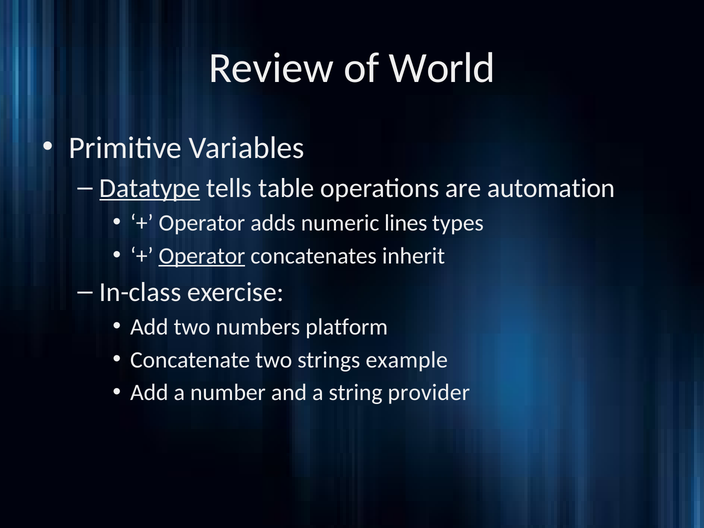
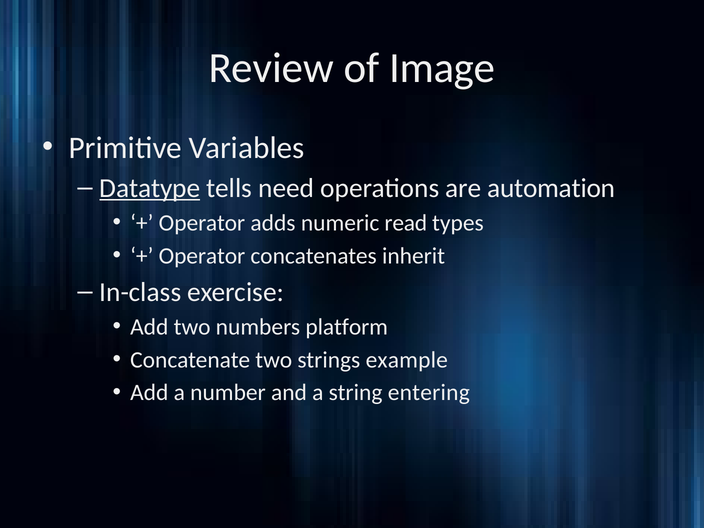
World: World -> Image
table: table -> need
lines: lines -> read
Operator at (202, 256) underline: present -> none
provider: provider -> entering
